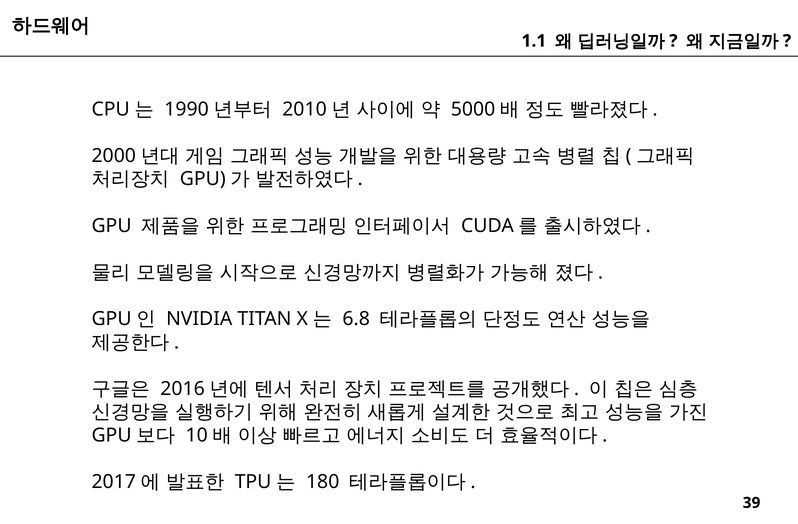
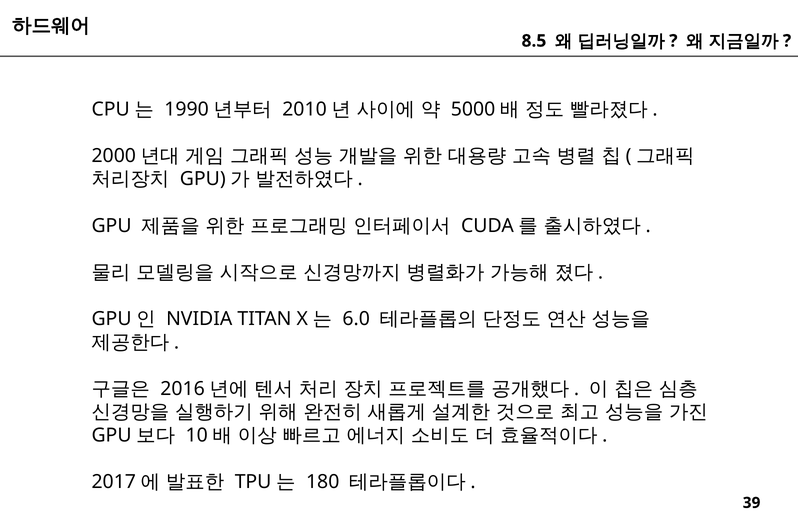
1.1: 1.1 -> 8.5
6.8: 6.8 -> 6.0
